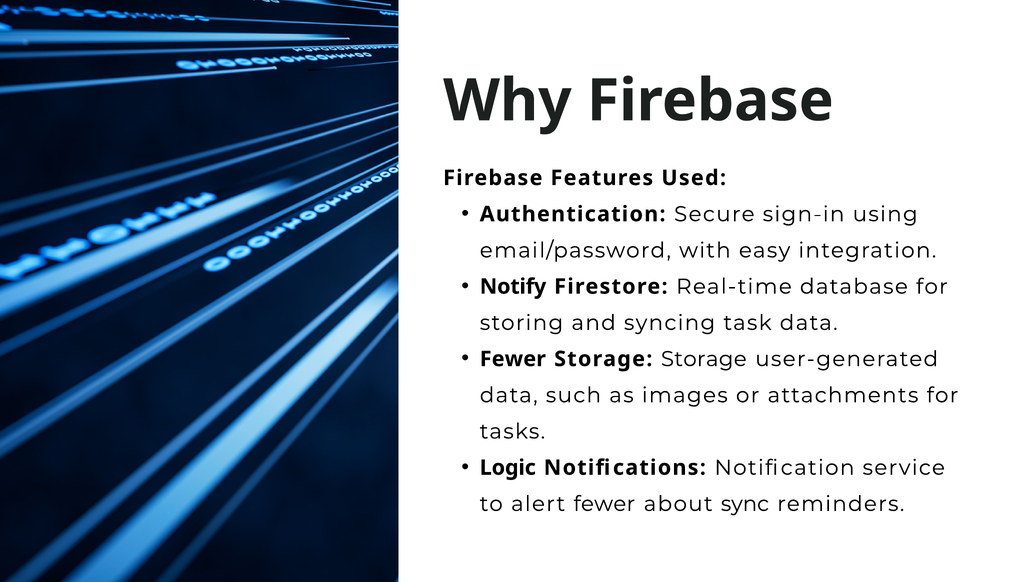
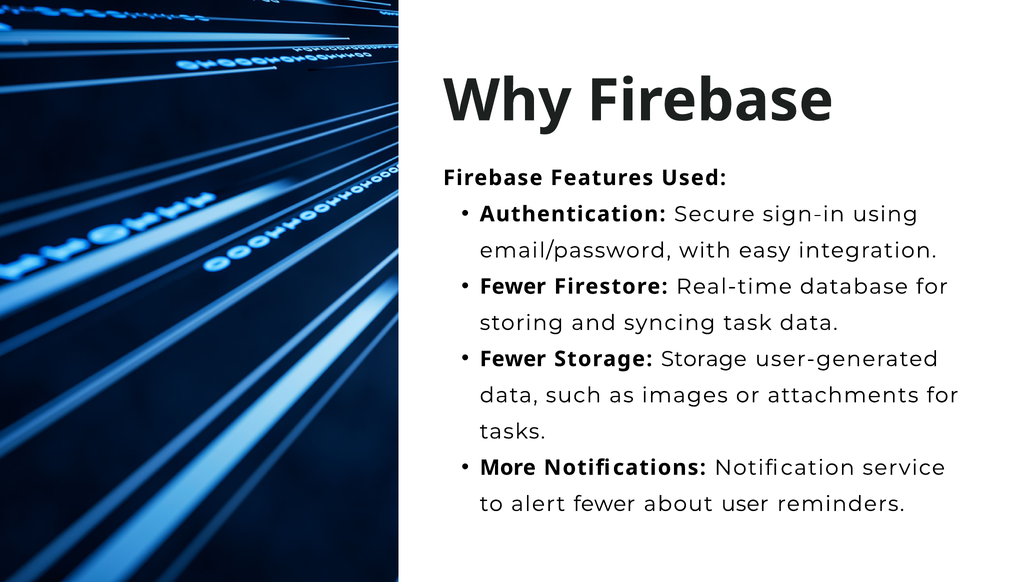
Notify at (513, 286): Notify -> Fewer
Logic: Logic -> More
sync: sync -> user
